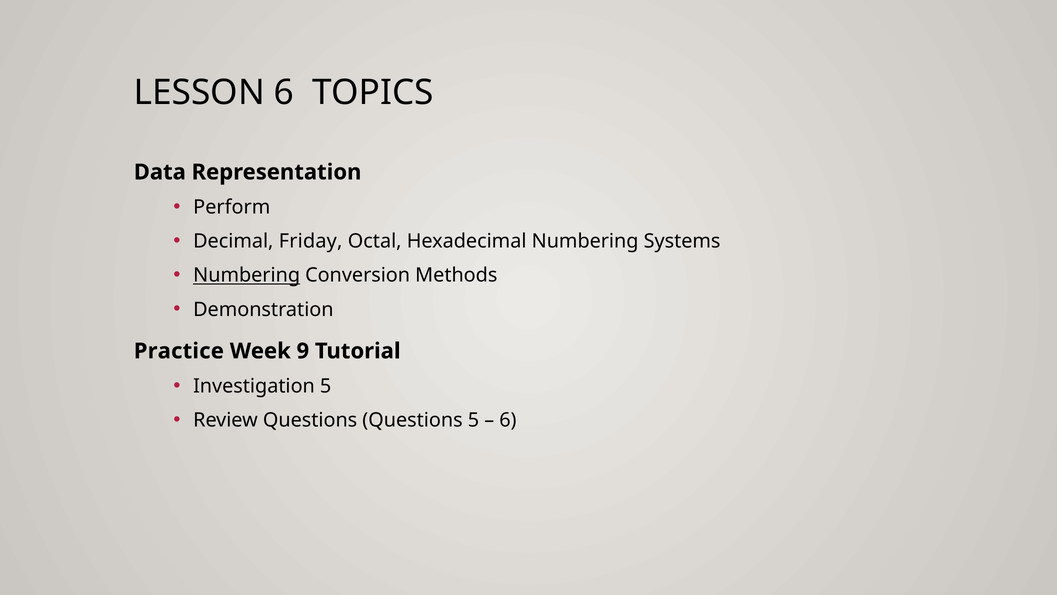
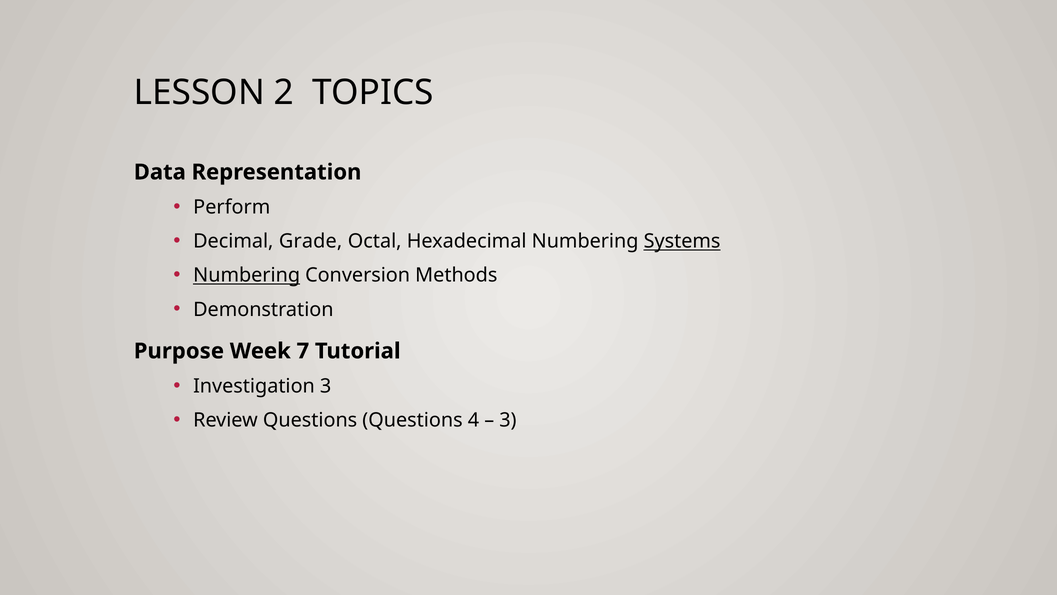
LESSON 6: 6 -> 2
Friday: Friday -> Grade
Systems underline: none -> present
Practice: Practice -> Purpose
9: 9 -> 7
Investigation 5: 5 -> 3
Questions 5: 5 -> 4
6 at (508, 420): 6 -> 3
